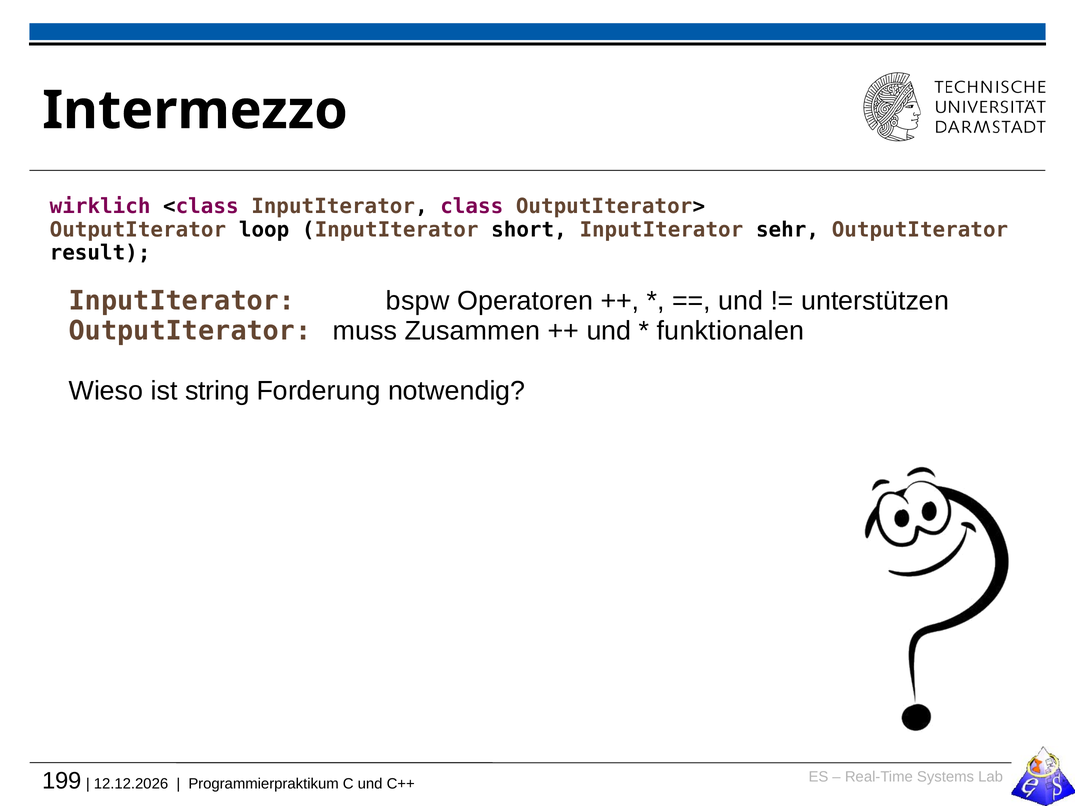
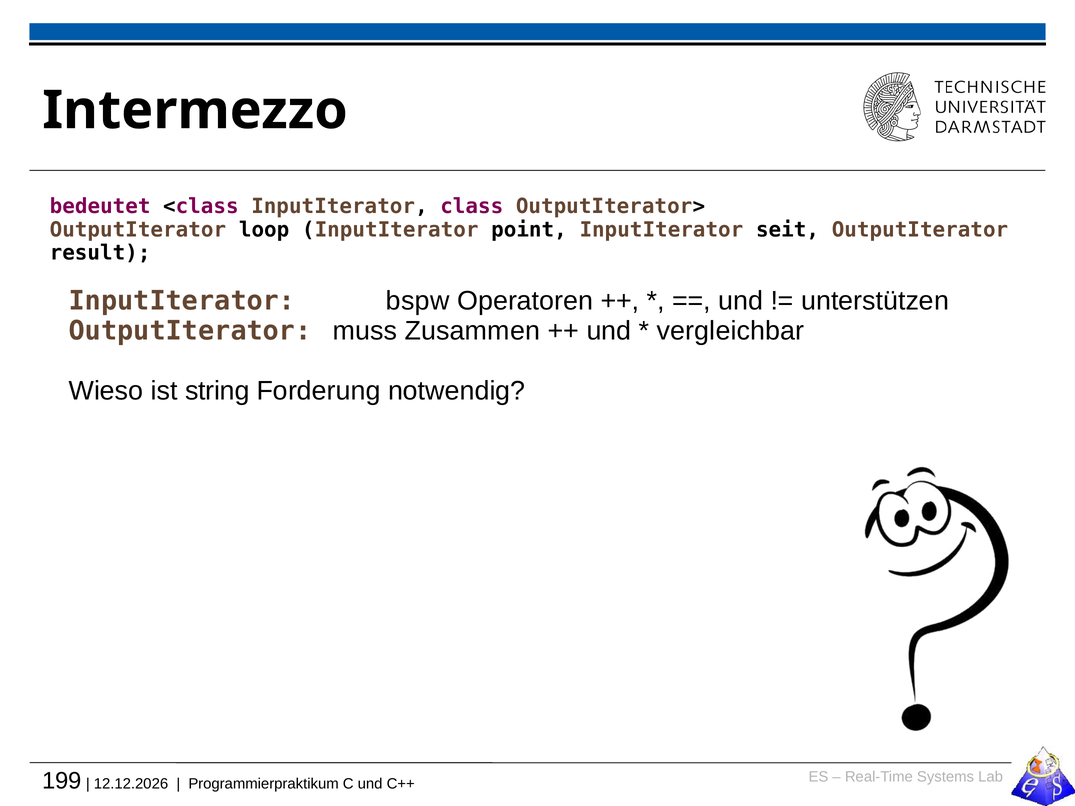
wirklich: wirklich -> bedeutet
short: short -> point
sehr: sehr -> seit
funktionalen: funktionalen -> vergleichbar
